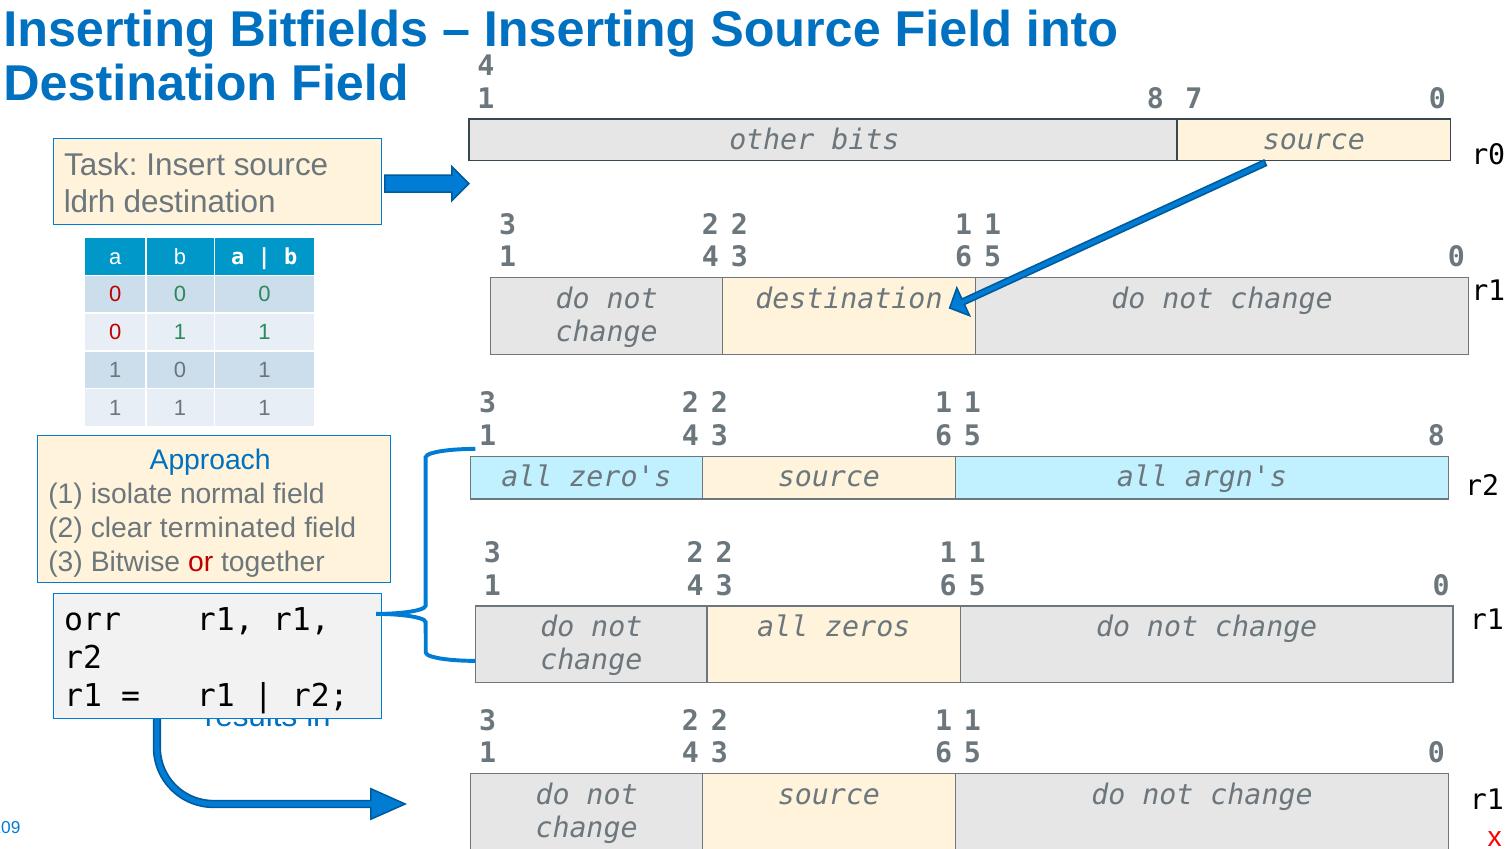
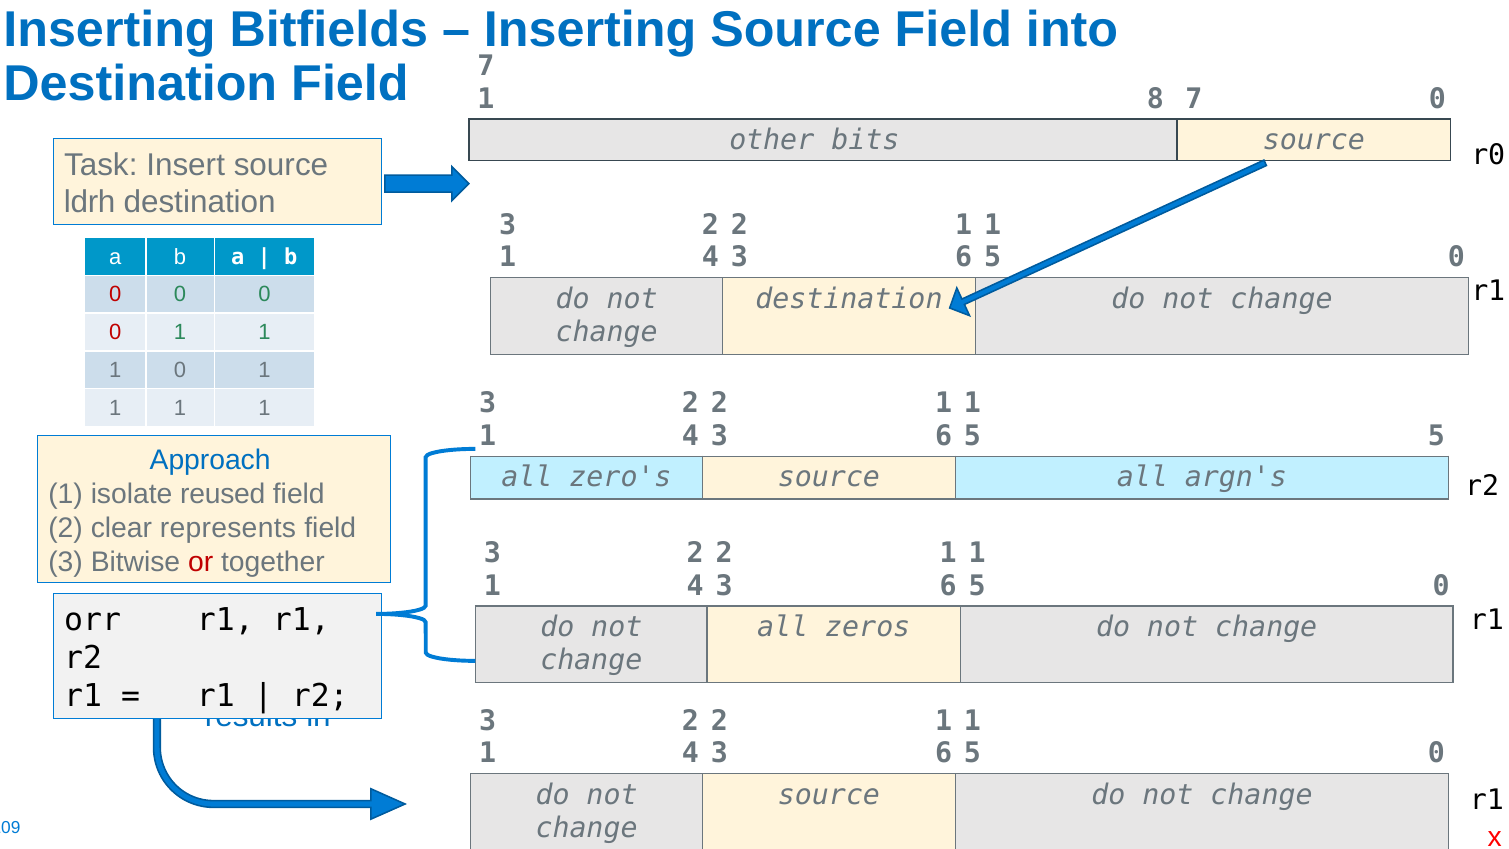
Field 4: 4 -> 7
5 8: 8 -> 5
normal: normal -> reused
terminated: terminated -> represents
